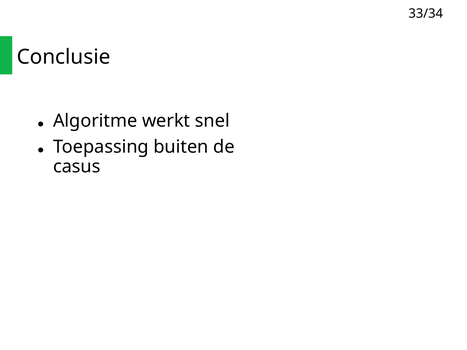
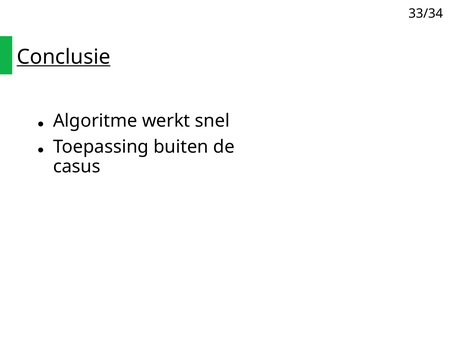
Conclusie underline: none -> present
